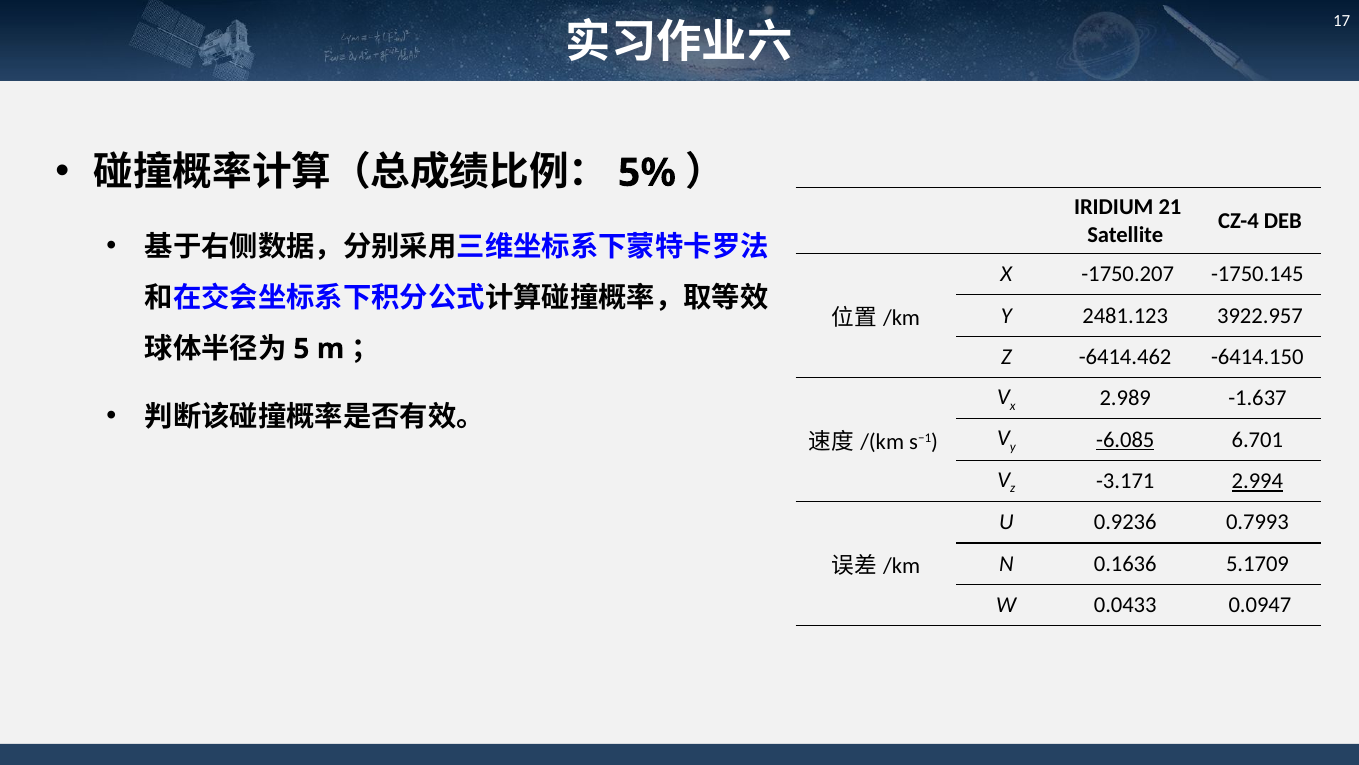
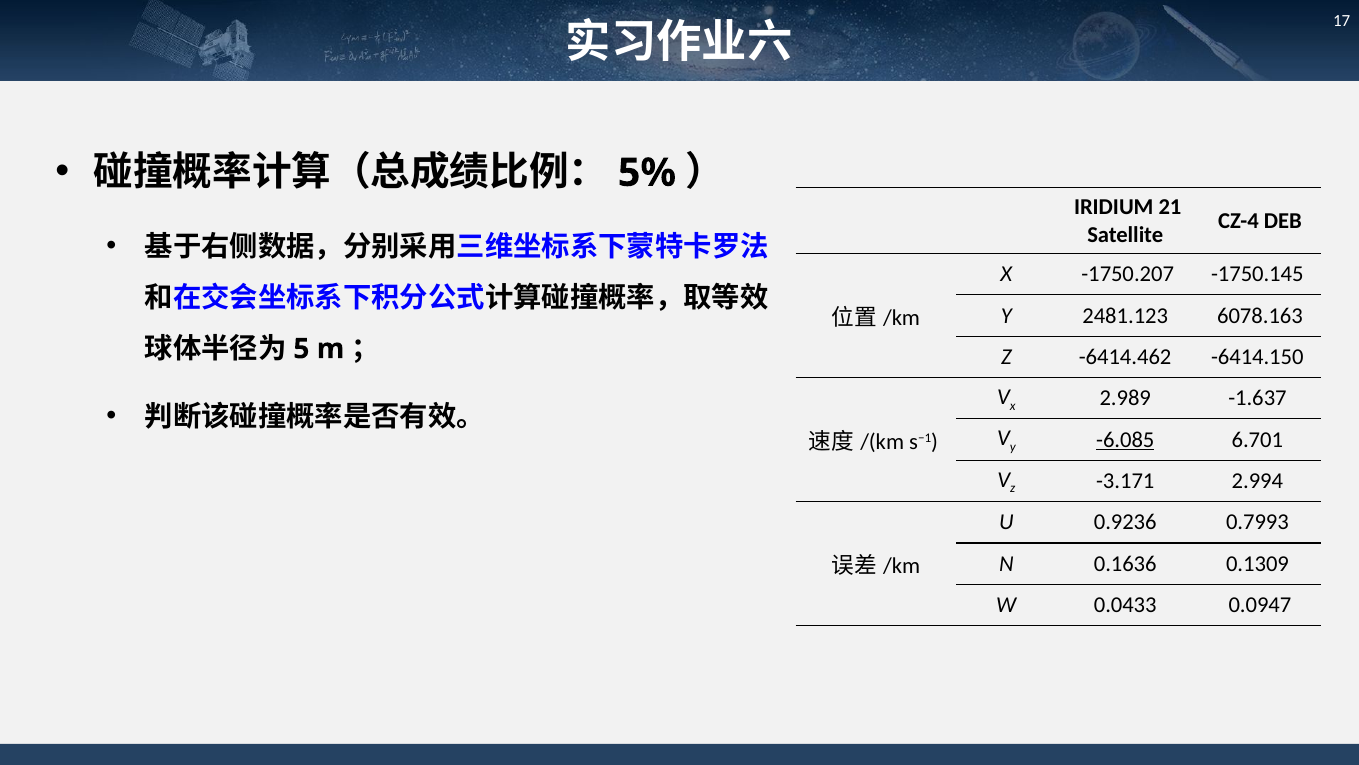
3922.957: 3922.957 -> 6078.163
2.994 underline: present -> none
5.1709: 5.1709 -> 0.1309
